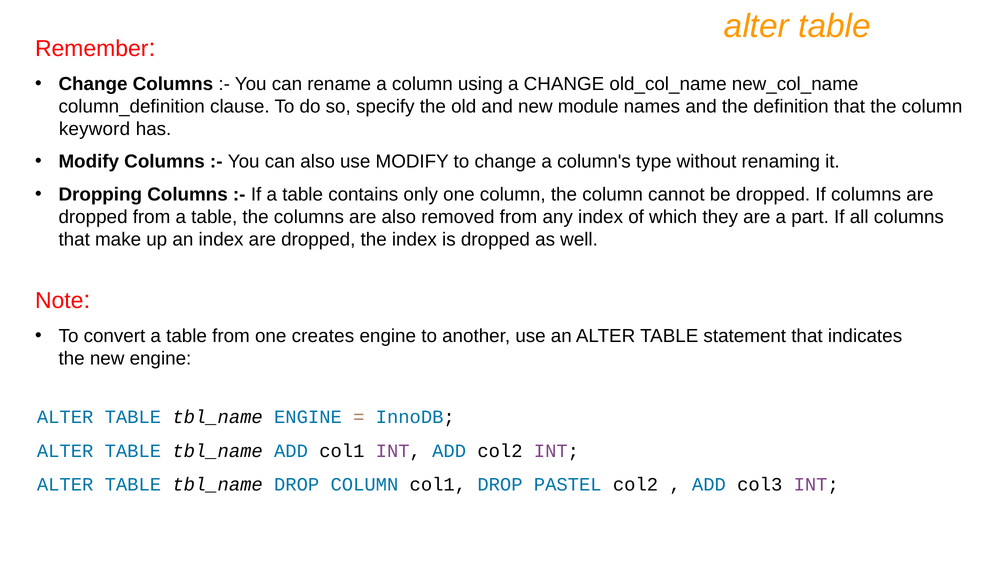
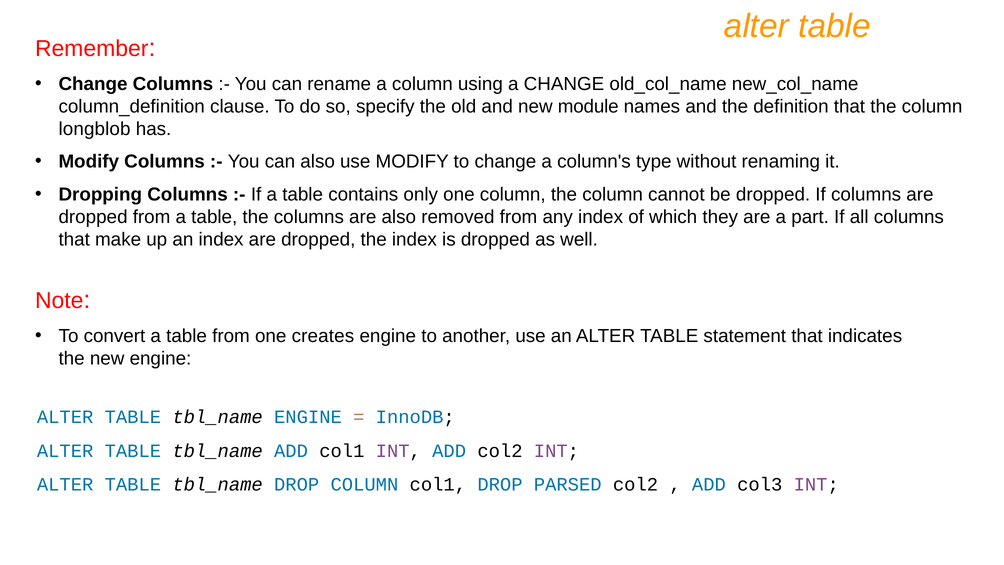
keyword: keyword -> longblob
PASTEL: PASTEL -> PARSED
